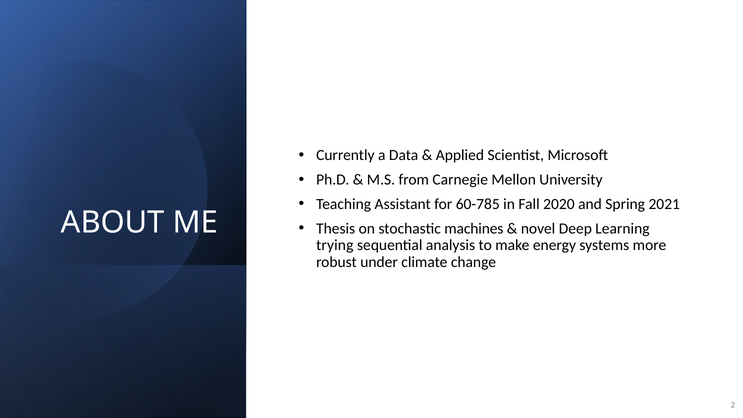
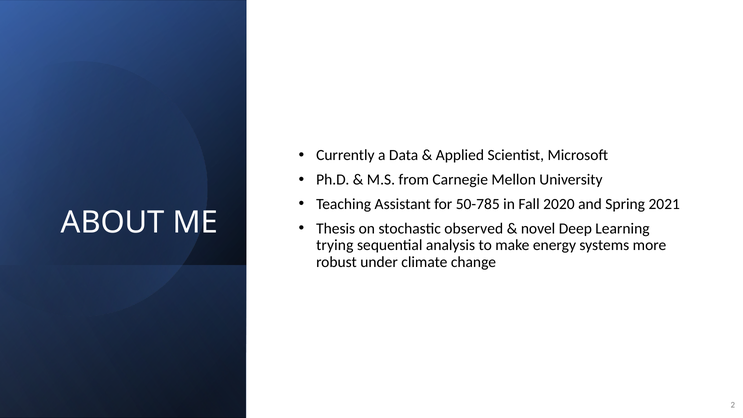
60-785: 60-785 -> 50-785
machines: machines -> observed
